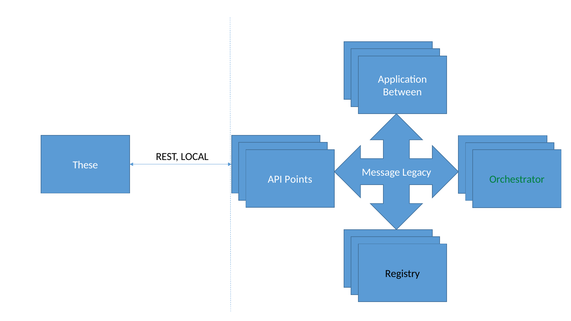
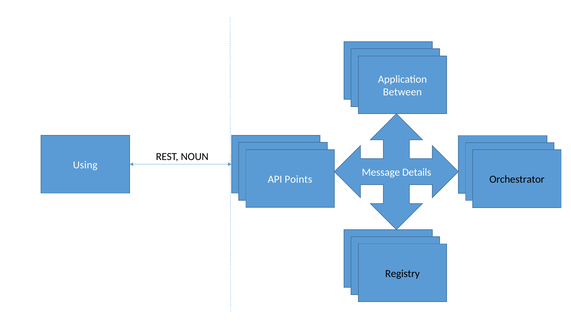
LOCAL: LOCAL -> NOUN
These: These -> Using
Legacy: Legacy -> Details
Orchestrator at (517, 180) colour: green -> black
